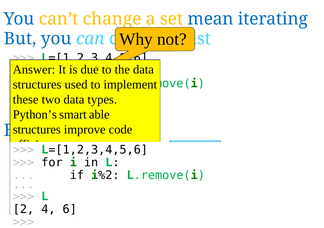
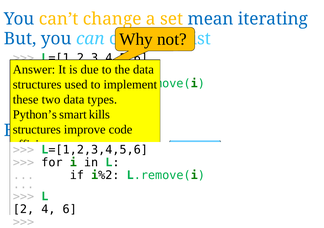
able: able -> kills
